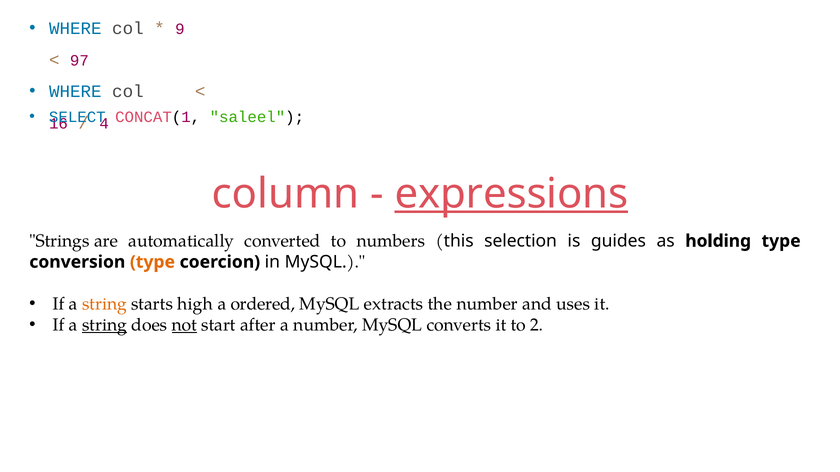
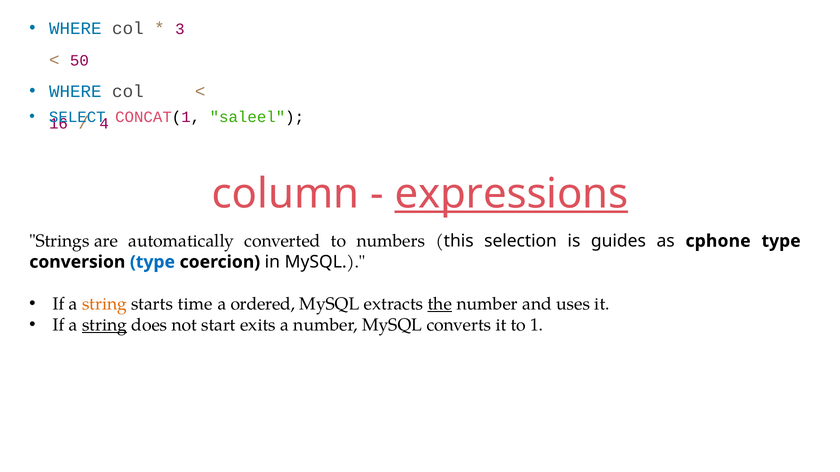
9: 9 -> 3
97: 97 -> 50
holding: holding -> cphone
type at (152, 262) colour: orange -> blue
high: high -> time
the underline: none -> present
not underline: present -> none
after: after -> exits
2: 2 -> 1
